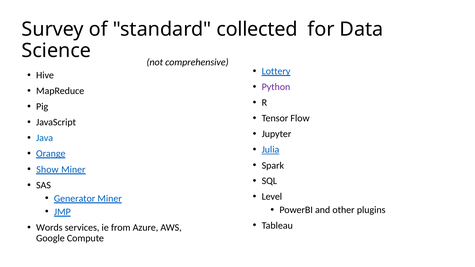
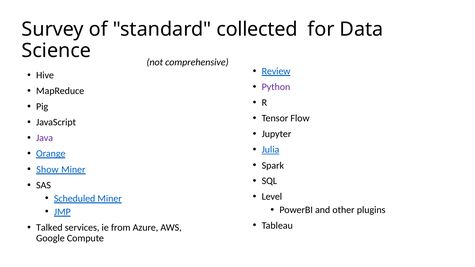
Lottery: Lottery -> Review
Java colour: blue -> purple
Generator: Generator -> Scheduled
Words: Words -> Talked
